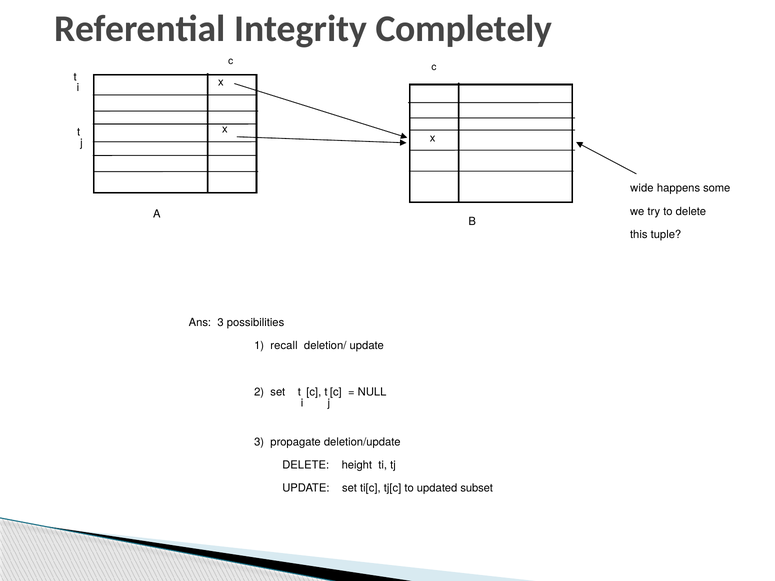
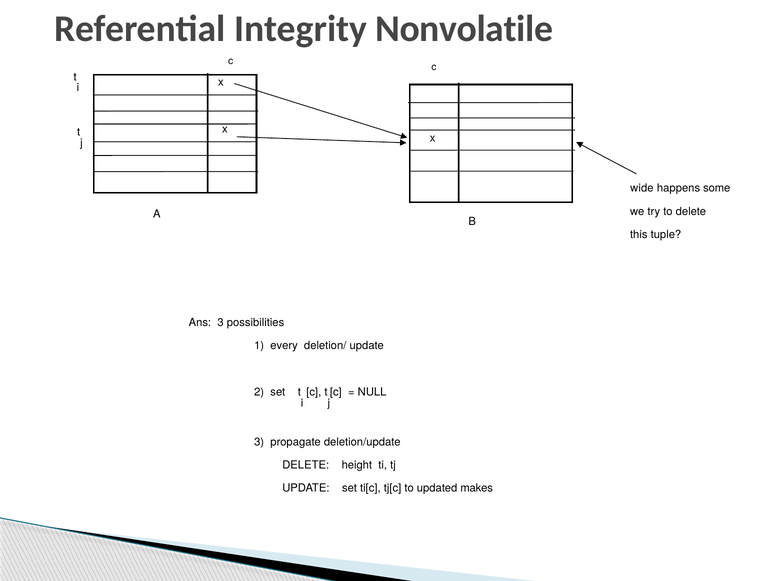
Completely: Completely -> Nonvolatile
recall: recall -> every
subset: subset -> makes
